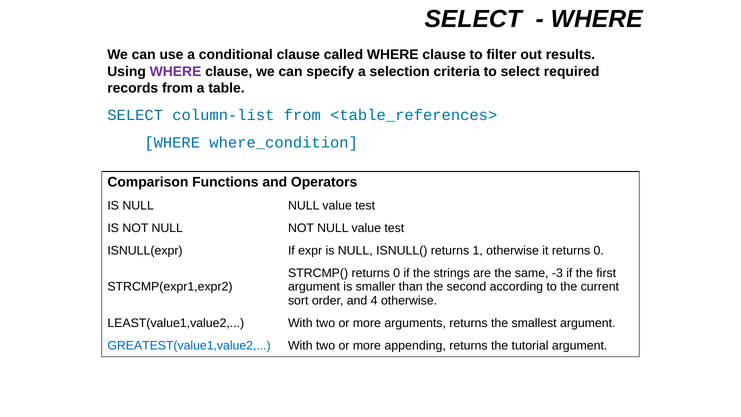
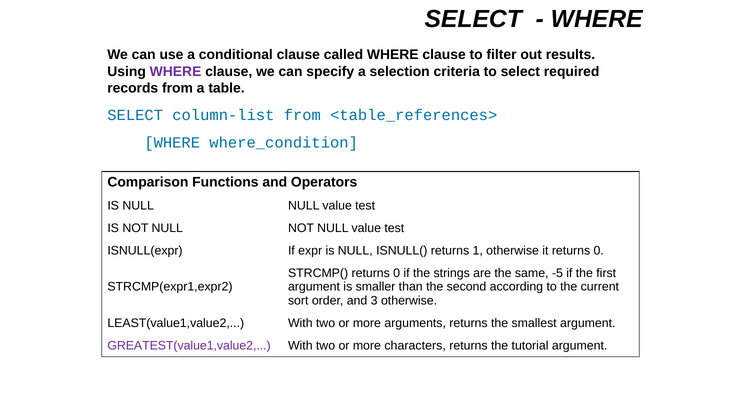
-3: -3 -> -5
4: 4 -> 3
GREATEST(value1,value2 colour: blue -> purple
appending: appending -> characters
